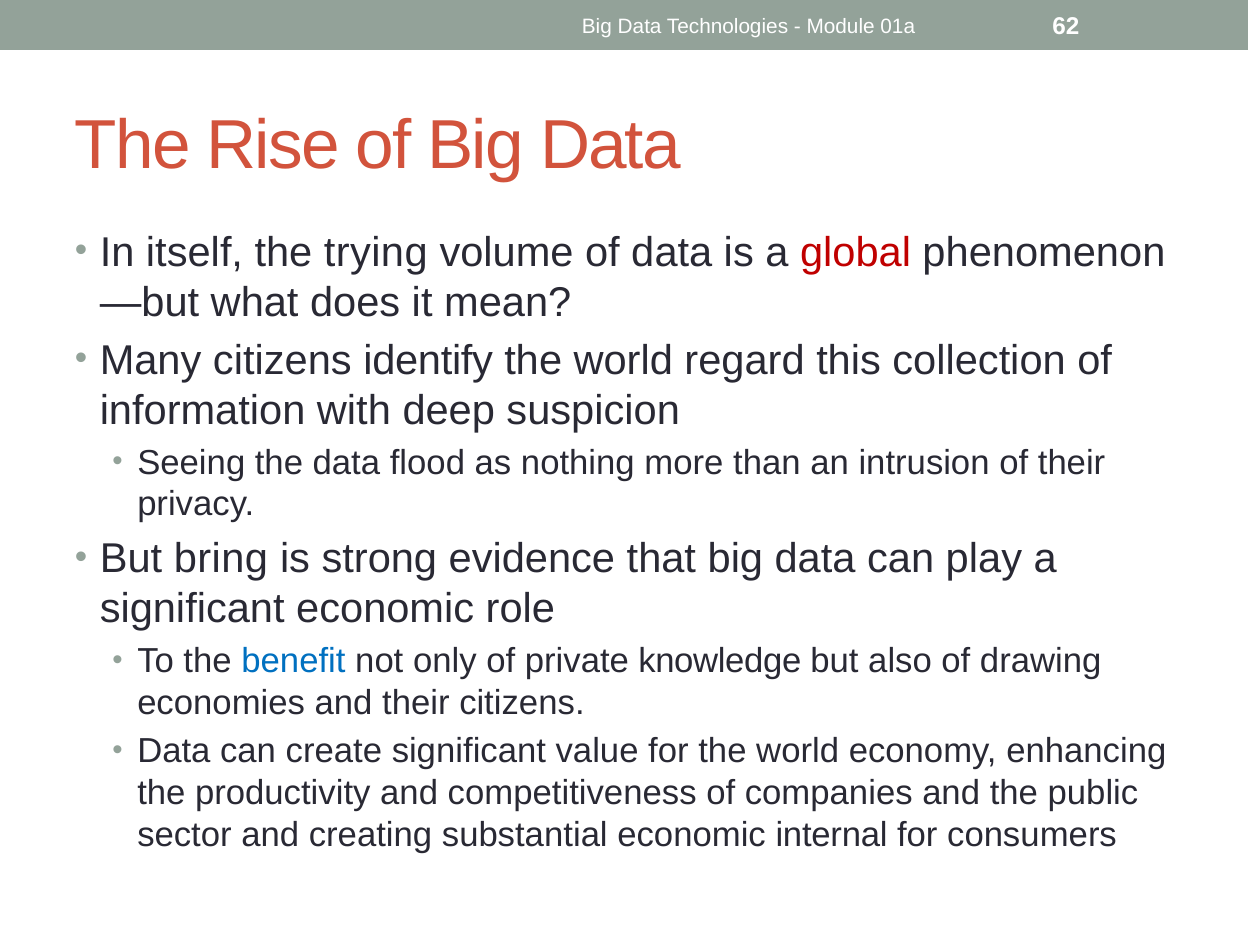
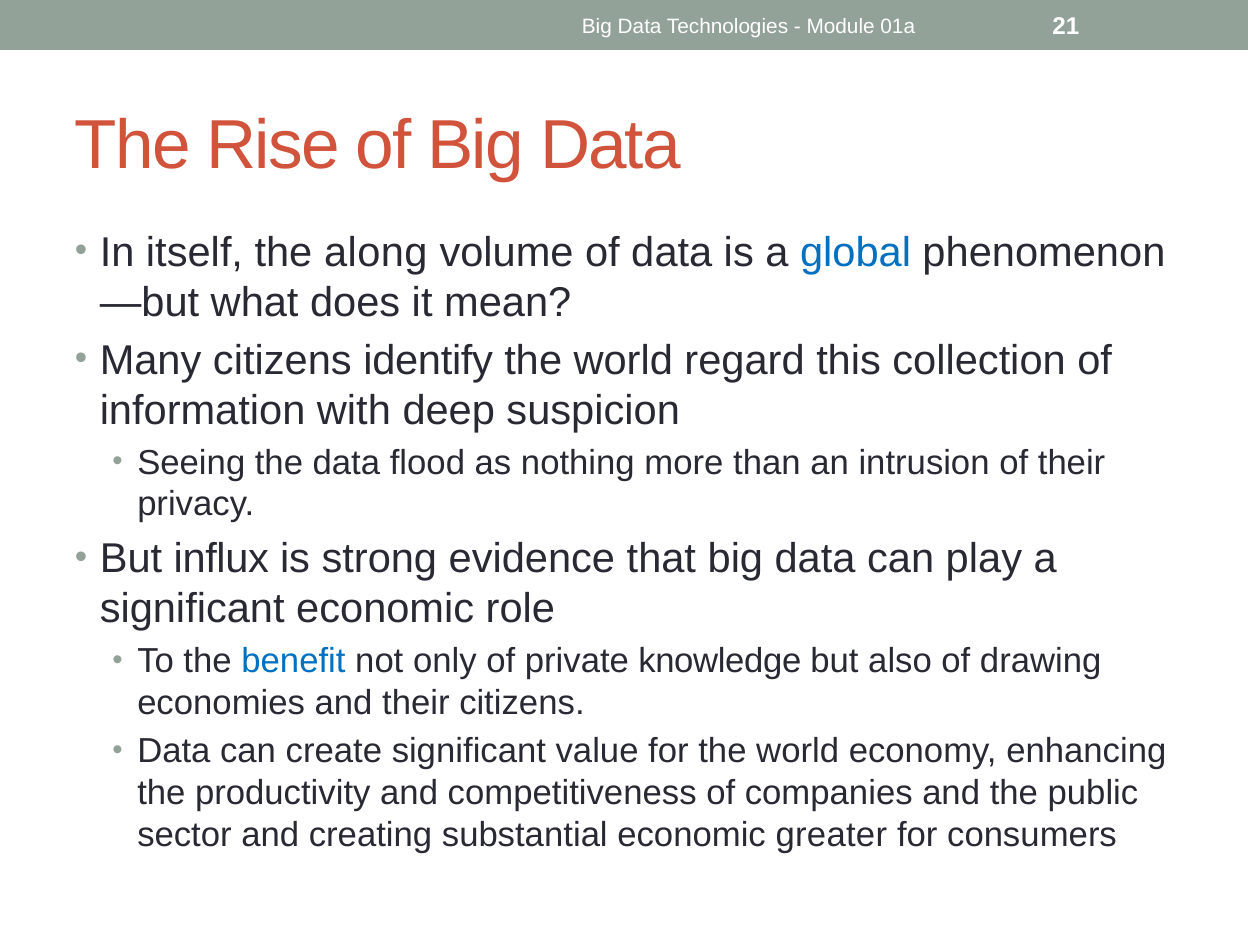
62: 62 -> 21
trying: trying -> along
global colour: red -> blue
bring: bring -> influx
internal: internal -> greater
